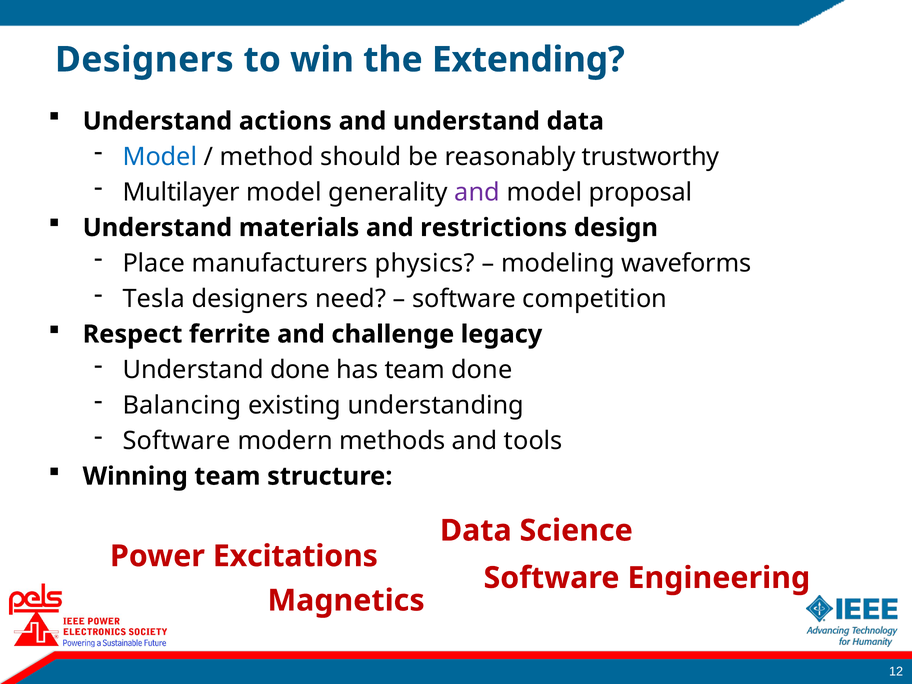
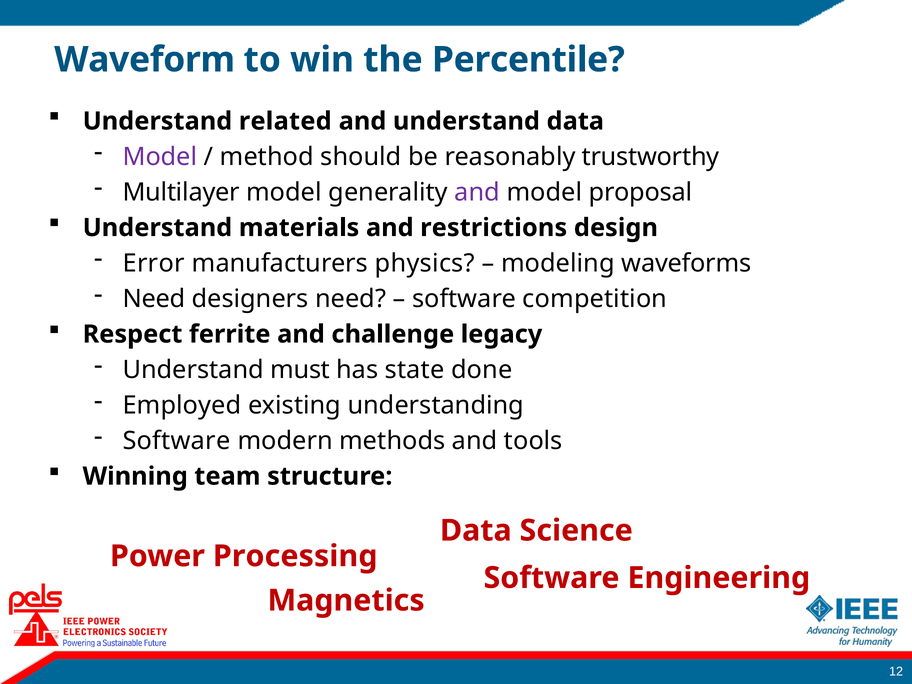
Designers at (144, 60): Designers -> Waveform
Extending: Extending -> Percentile
actions: actions -> related
Model at (160, 157) colour: blue -> purple
Place: Place -> Error
Tesla at (154, 299): Tesla -> Need
Understand done: done -> must
has team: team -> state
Balancing: Balancing -> Employed
Excitations: Excitations -> Processing
